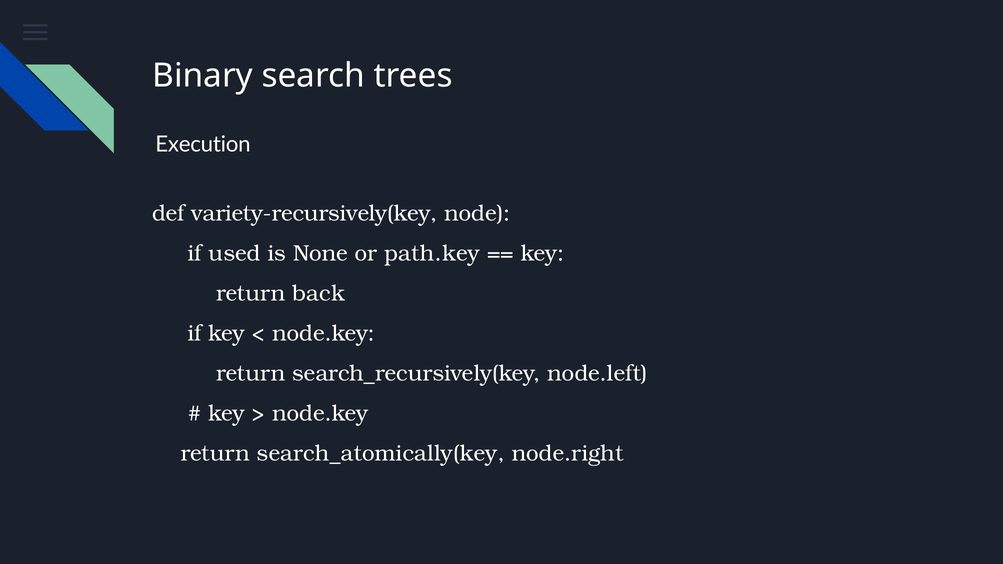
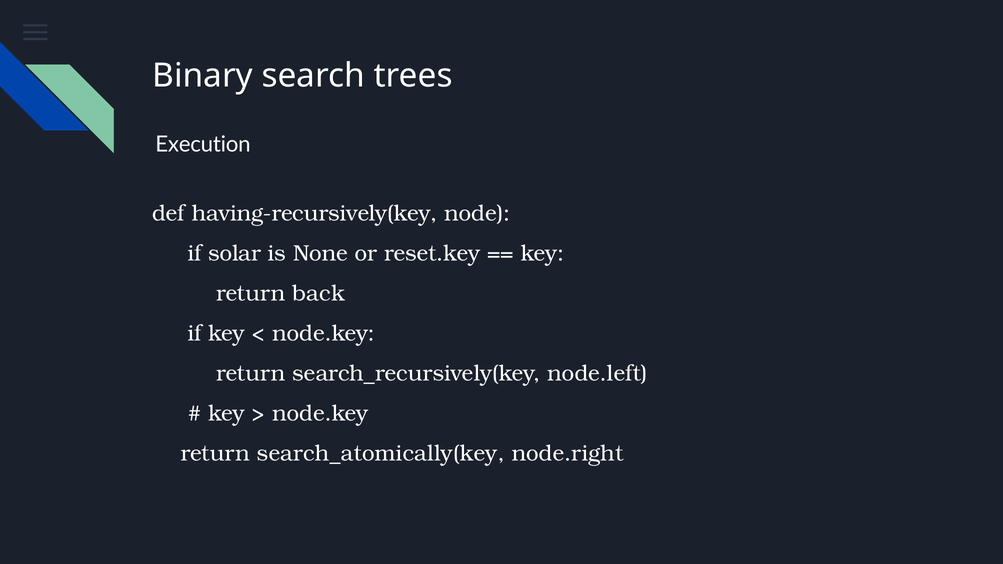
variety-recursively(key: variety-recursively(key -> having-recursively(key
used: used -> solar
path.key: path.key -> reset.key
